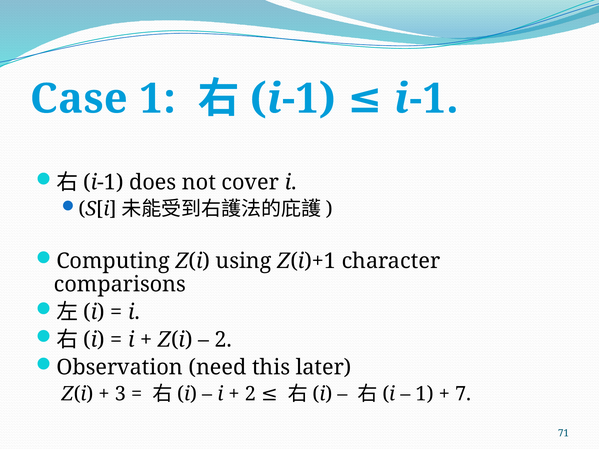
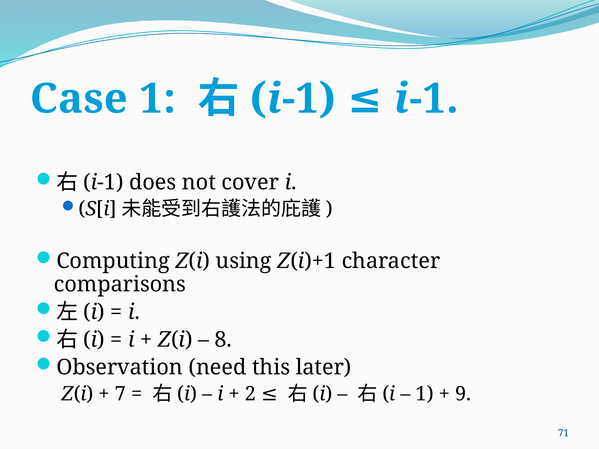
2 at (223, 340): 2 -> 8
3: 3 -> 7
7: 7 -> 9
